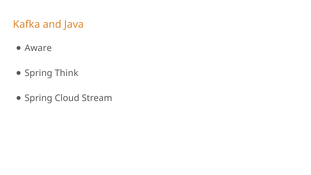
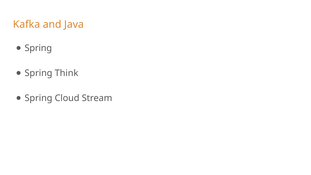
Aware at (38, 48): Aware -> Spring
